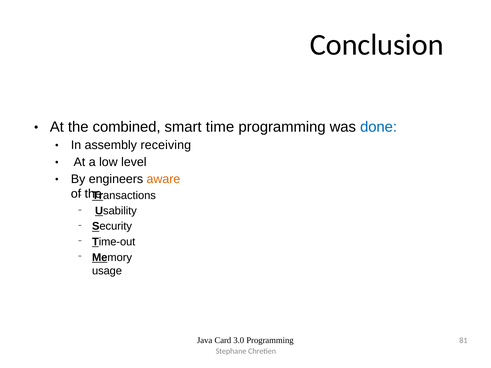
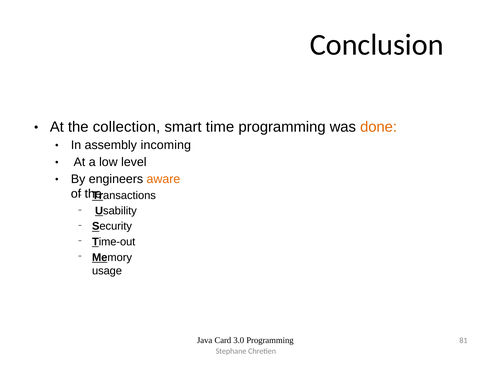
combined: combined -> collection
done colour: blue -> orange
receiving: receiving -> incoming
